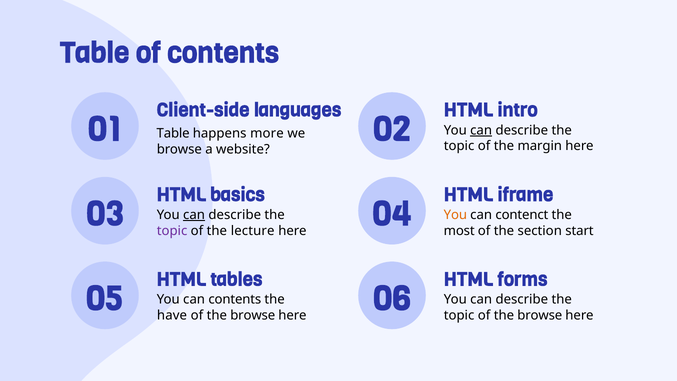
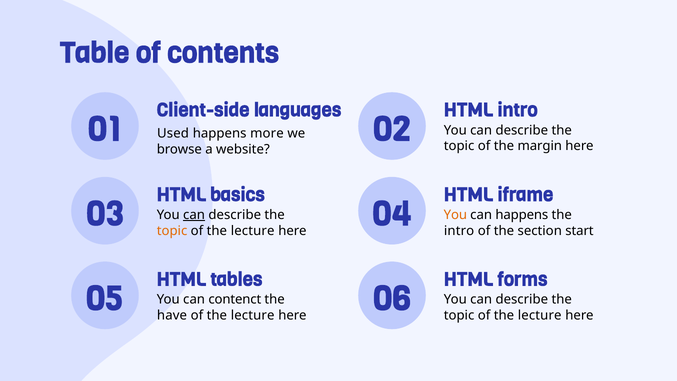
can at (481, 130) underline: present -> none
Table at (173, 134): Table -> Used
can contenct: contenct -> happens
topic at (172, 231) colour: purple -> orange
most at (459, 231): most -> intro
can contents: contents -> contenct
browse at (253, 315): browse -> lecture
browse at (540, 315): browse -> lecture
